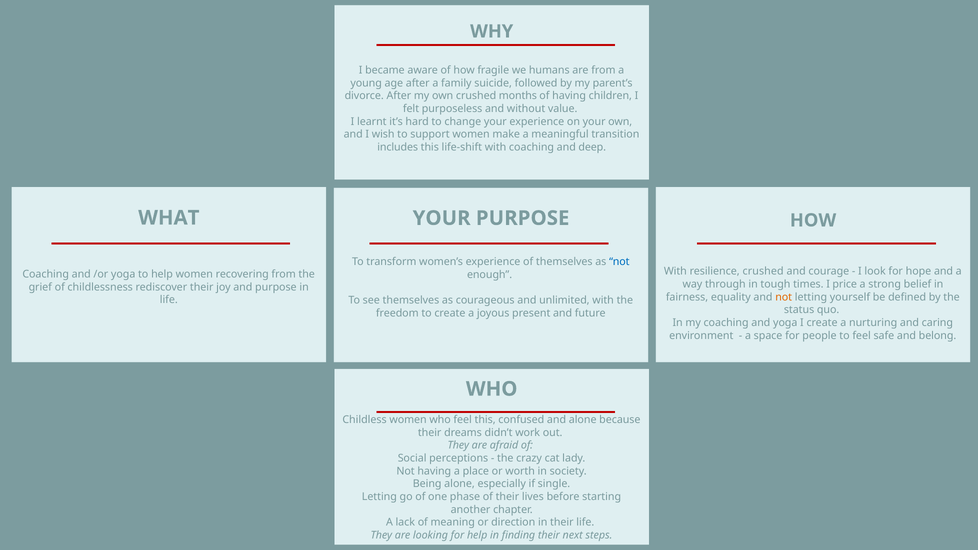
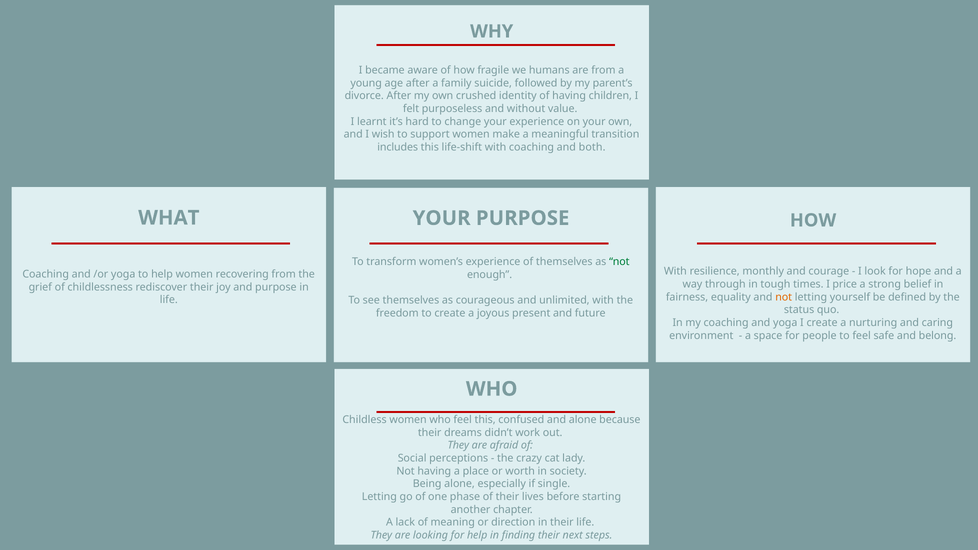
months: months -> identity
deep: deep -> both
not at (619, 262) colour: blue -> green
resilience crushed: crushed -> monthly
